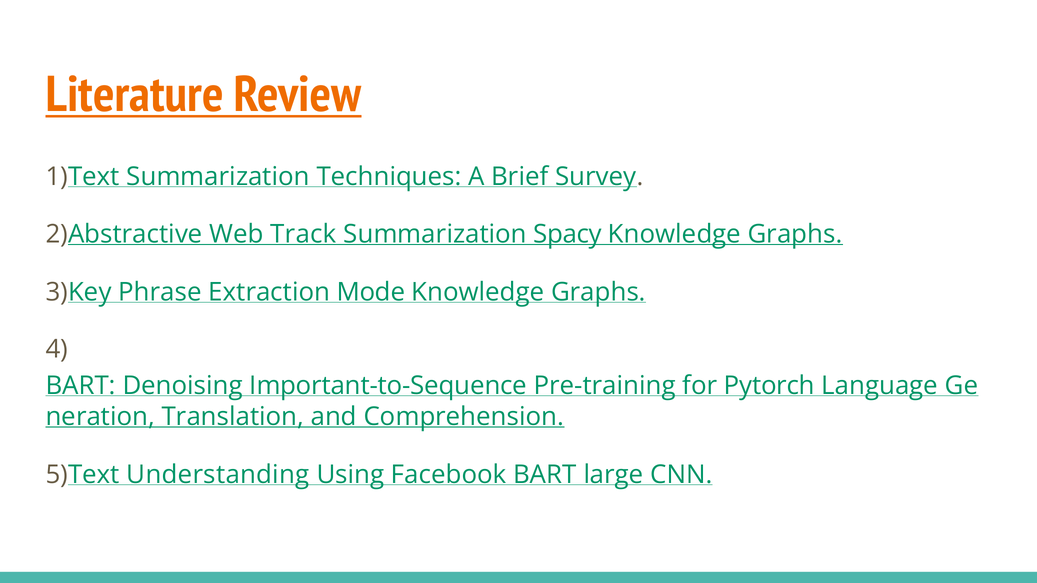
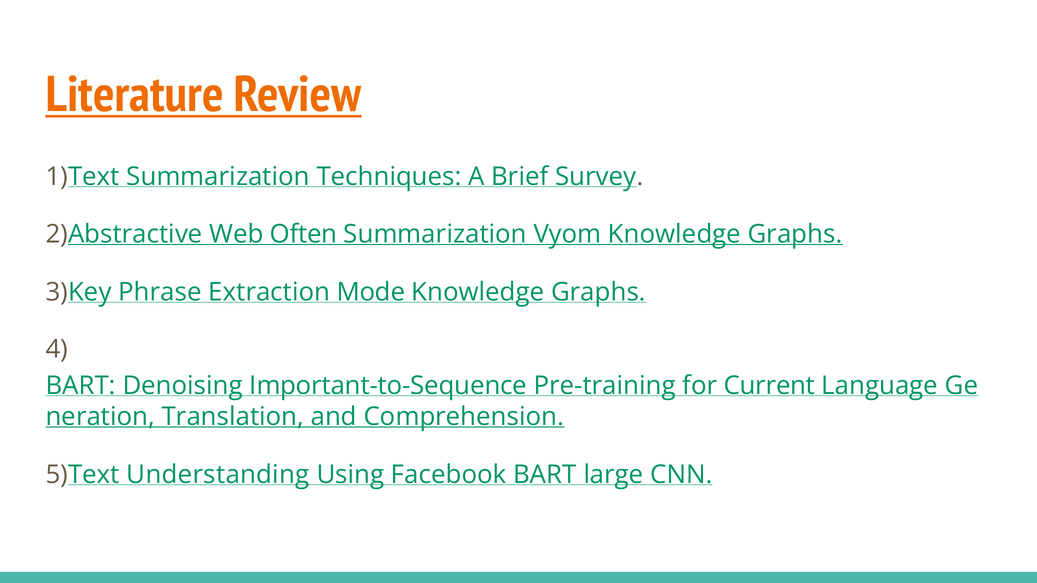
Track: Track -> Often
Spacy: Spacy -> Vyom
Pytorch: Pytorch -> Current
